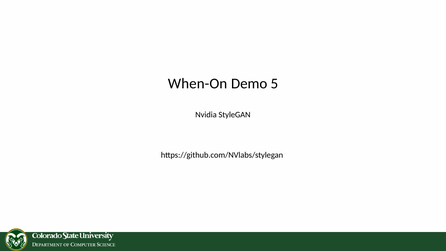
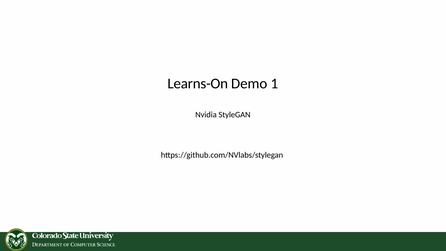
When-On: When-On -> Learns-On
5: 5 -> 1
